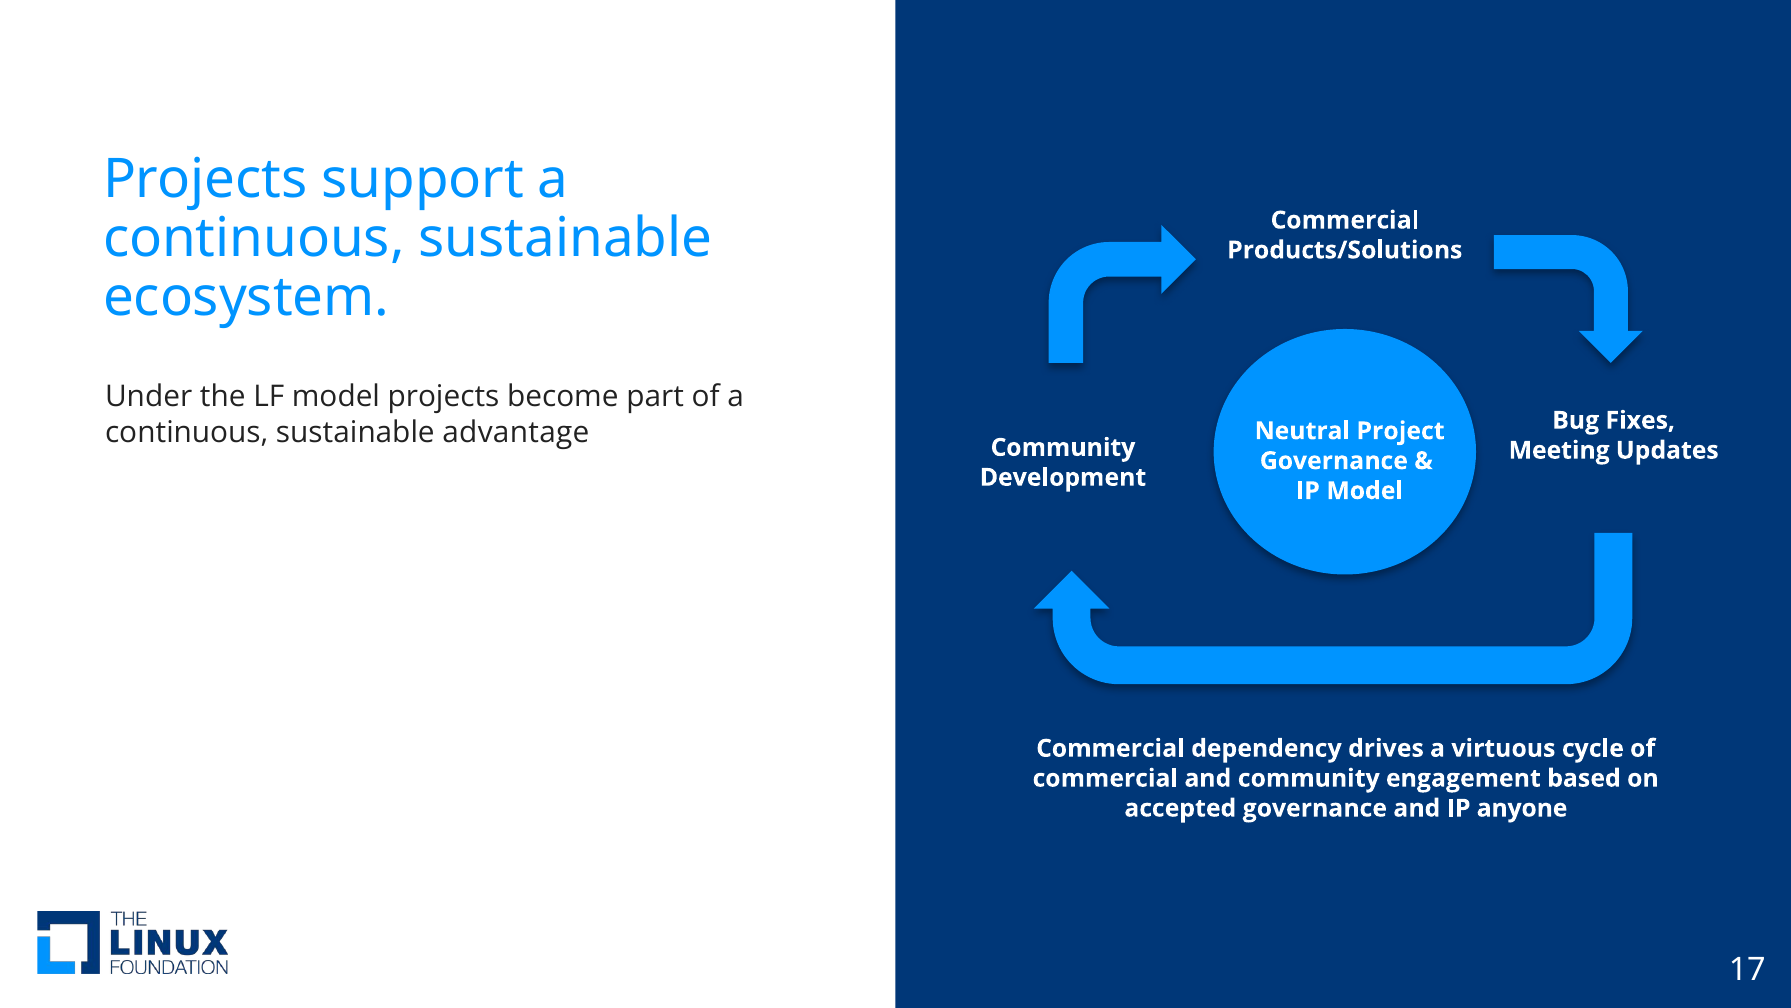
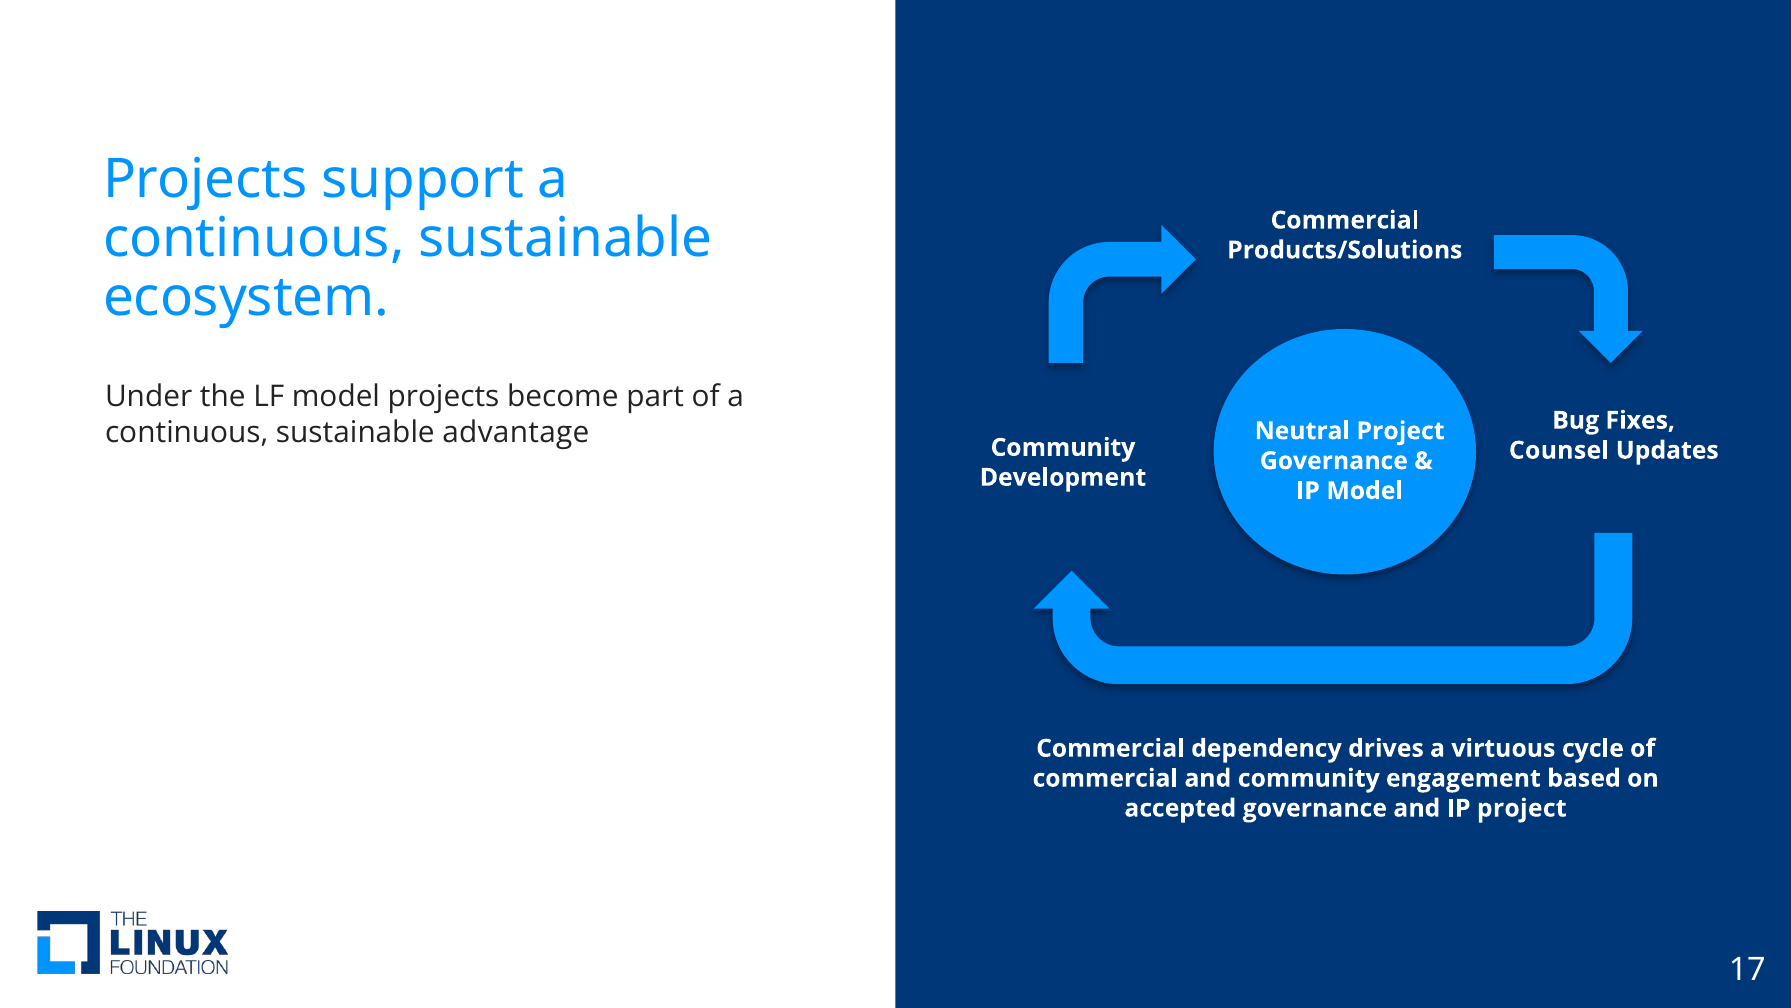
Meeting: Meeting -> Counsel
IP anyone: anyone -> project
